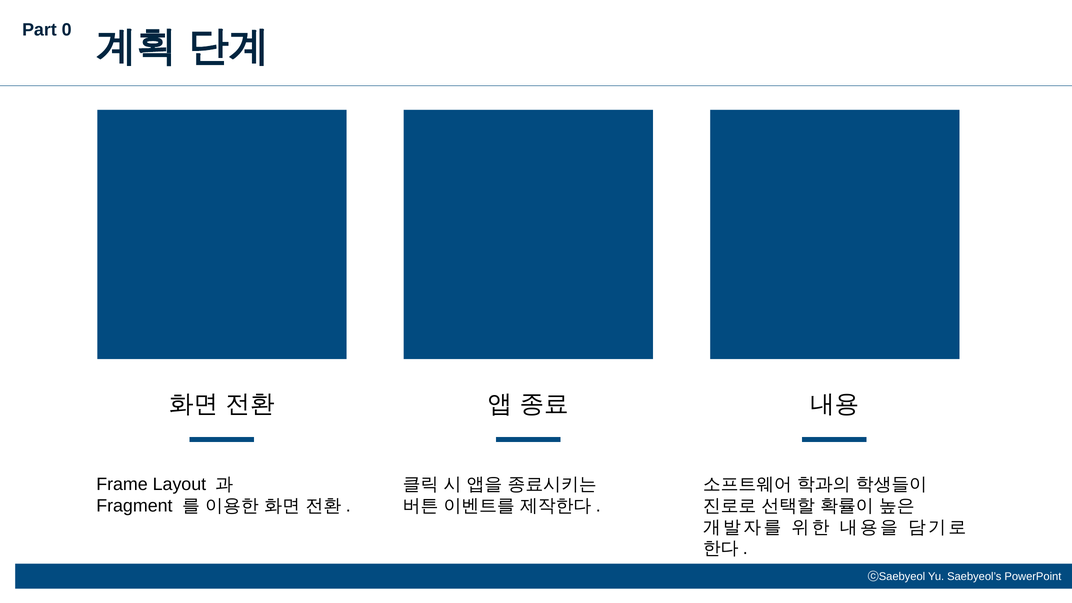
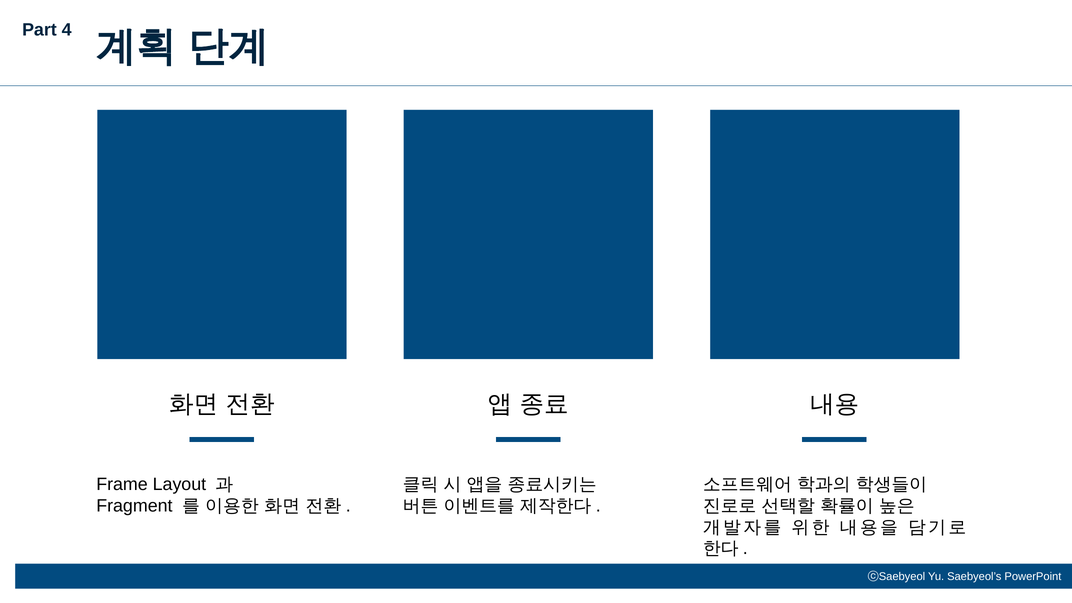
0: 0 -> 4
